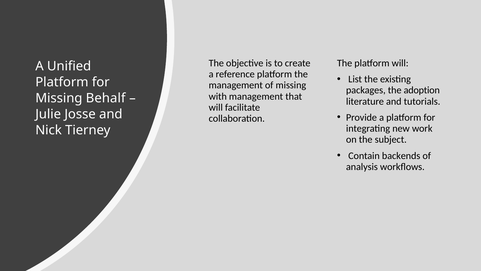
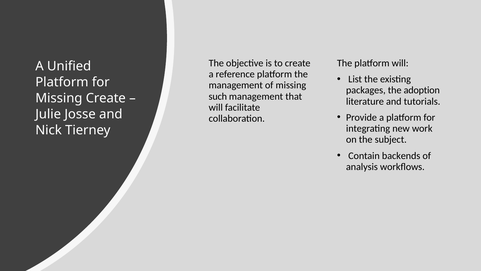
with: with -> such
Missing Behalf: Behalf -> Create
